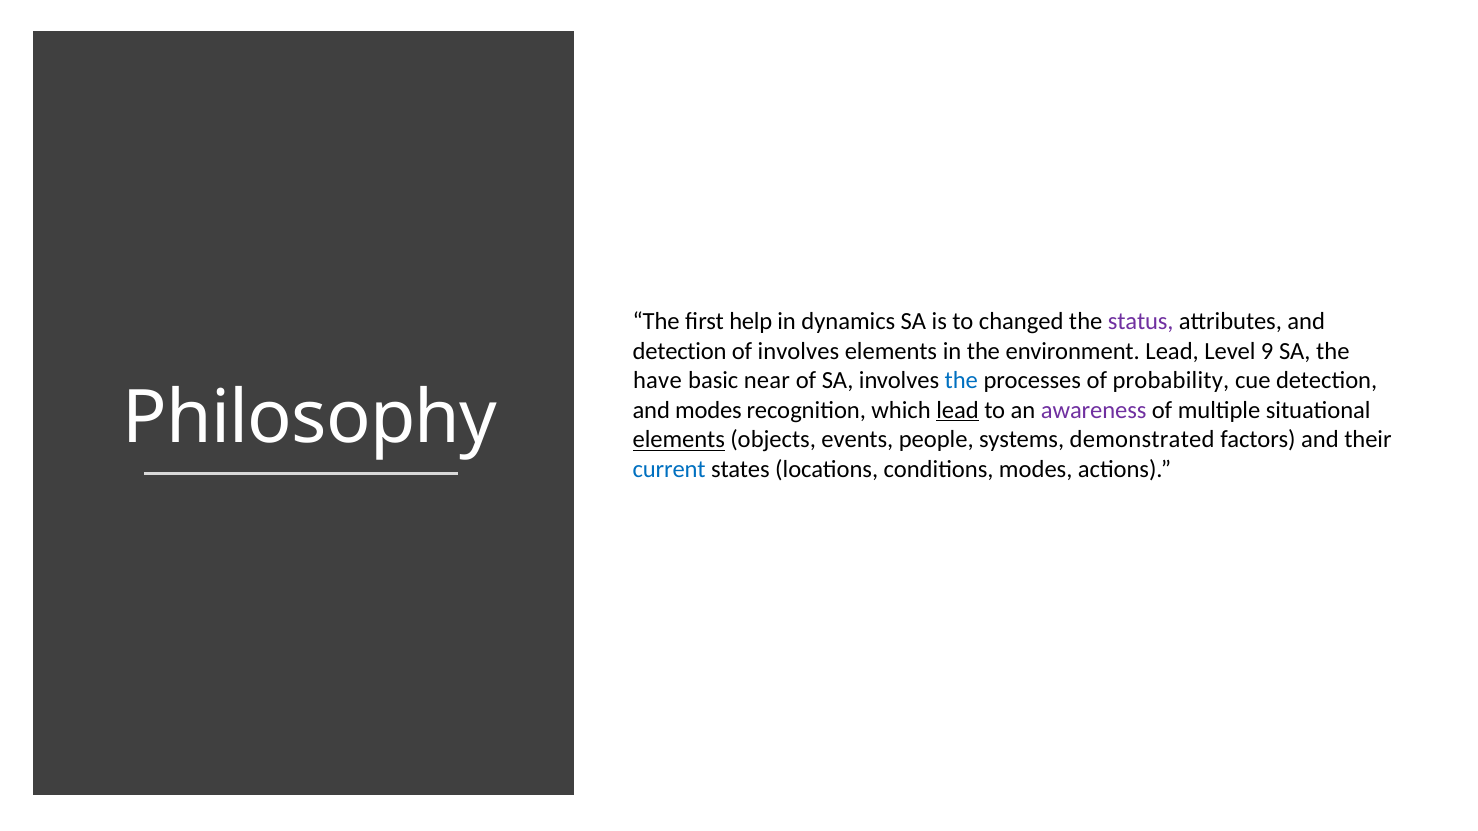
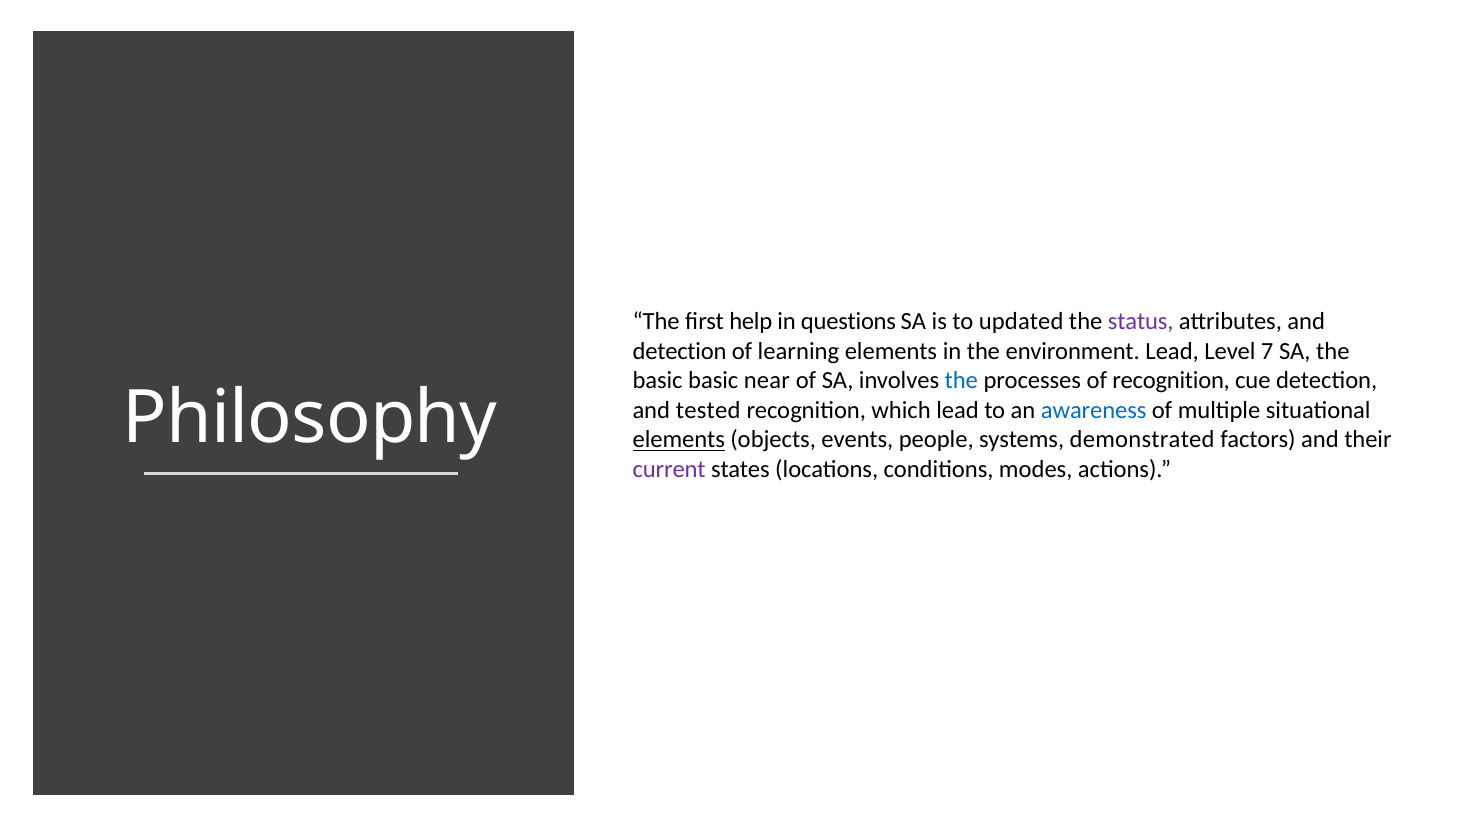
dynamics: dynamics -> questions
changed: changed -> updated
of involves: involves -> learning
9: 9 -> 7
have at (657, 381): have -> basic
of probability: probability -> recognition
and modes: modes -> tested
lead at (958, 410) underline: present -> none
awareness colour: purple -> blue
current colour: blue -> purple
